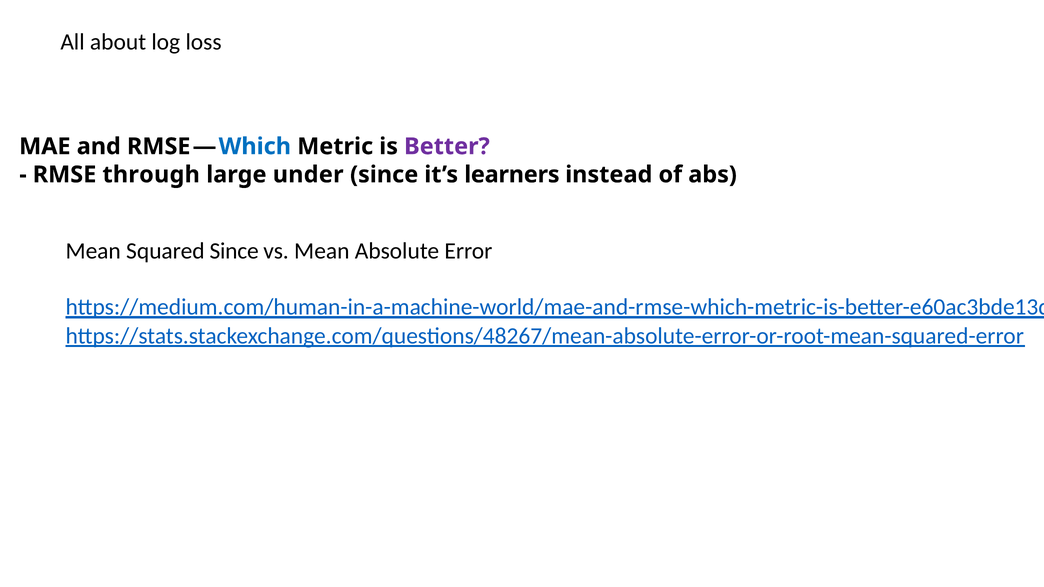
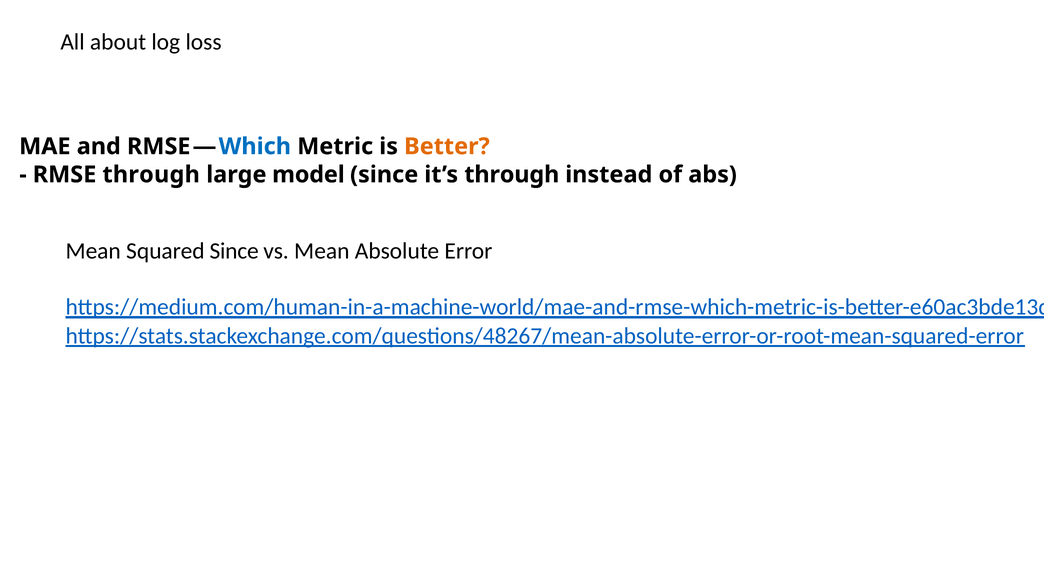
Better colour: purple -> orange
under: under -> model
it’s learners: learners -> through
